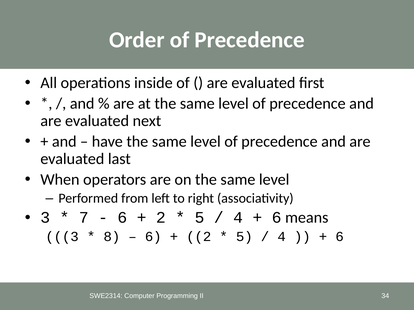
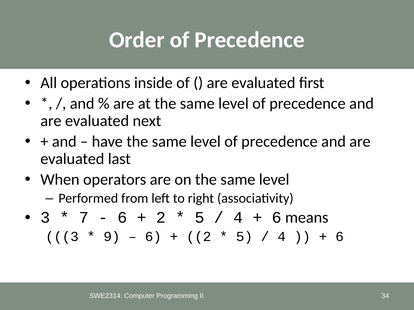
8: 8 -> 9
